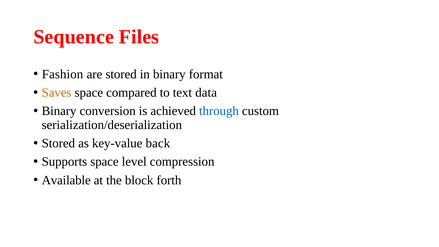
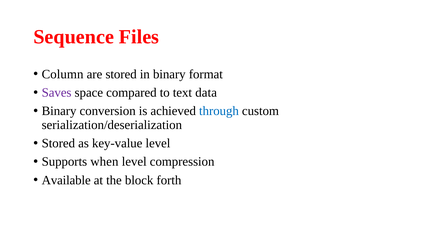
Fashion: Fashion -> Column
Saves colour: orange -> purple
key-value back: back -> level
Supports space: space -> when
